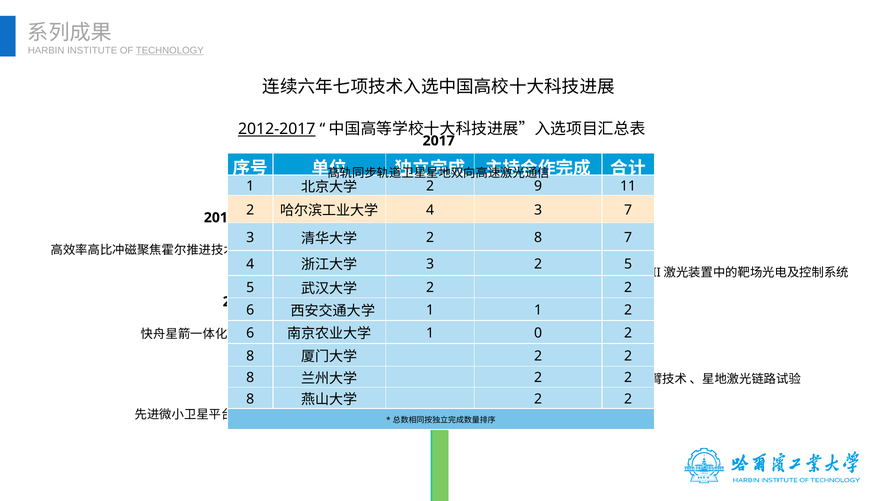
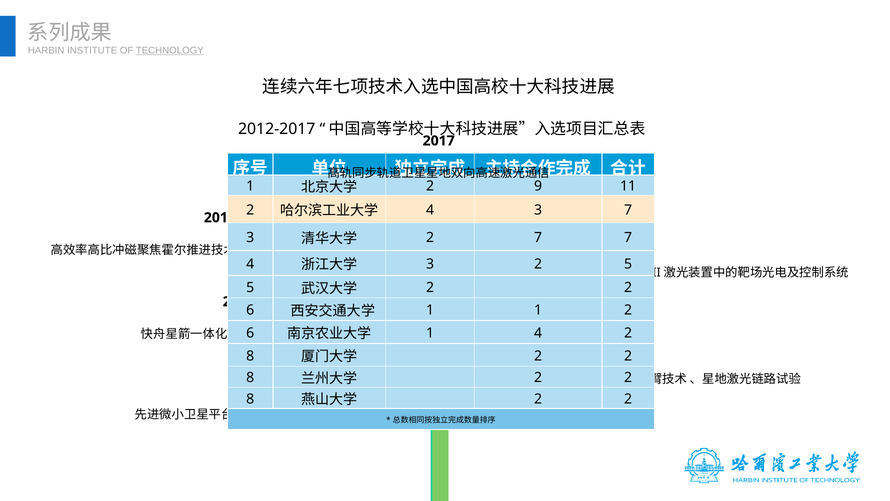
2012-2017 underline: present -> none
8 at (538, 238): 8 -> 7
1 0: 0 -> 4
